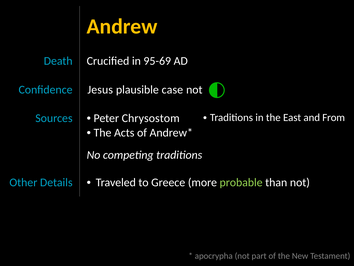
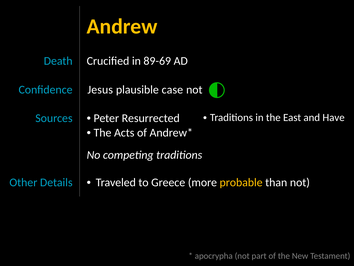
95-69: 95-69 -> 89-69
From: From -> Have
Chrysostom: Chrysostom -> Resurrected
probable colour: light green -> yellow
